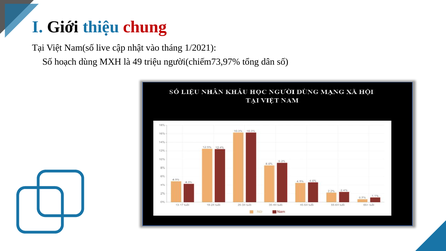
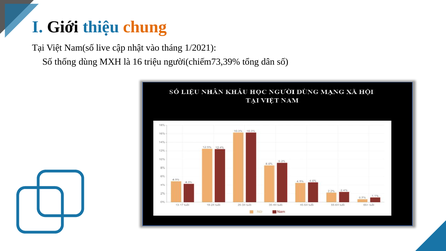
chung colour: red -> orange
hoạch: hoạch -> thống
49: 49 -> 16
người(chiếm73,97%: người(chiếm73,97% -> người(chiếm73,39%
